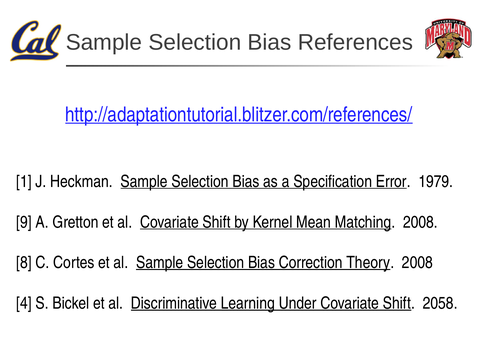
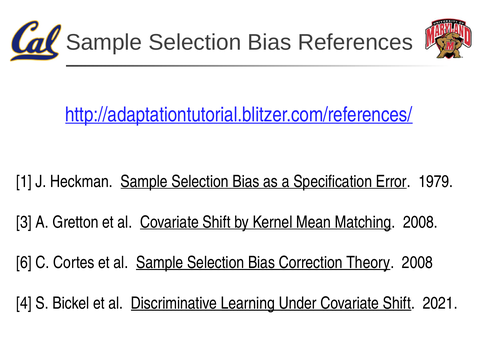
9: 9 -> 3
8: 8 -> 6
2058: 2058 -> 2021
